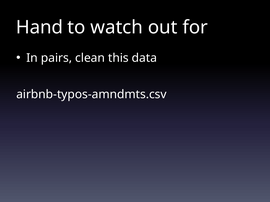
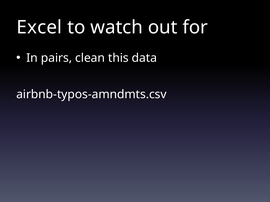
Hand: Hand -> Excel
